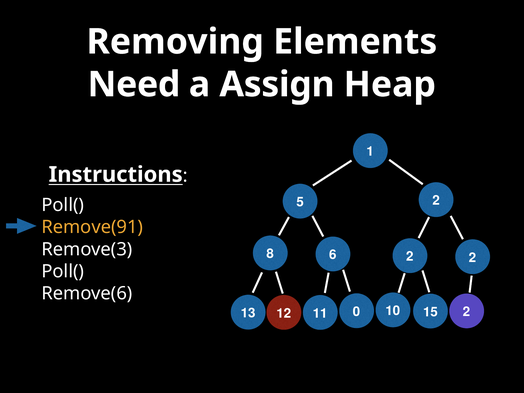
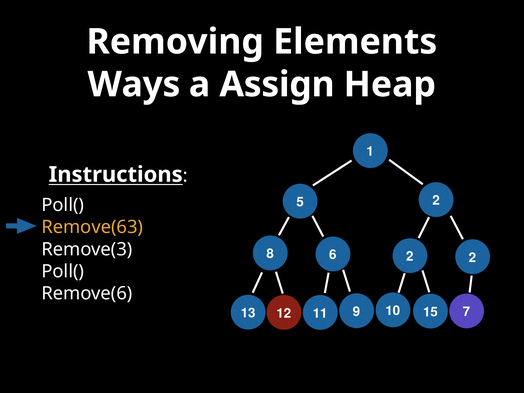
Need: Need -> Ways
Remove(91: Remove(91 -> Remove(63
15 2: 2 -> 7
0: 0 -> 9
